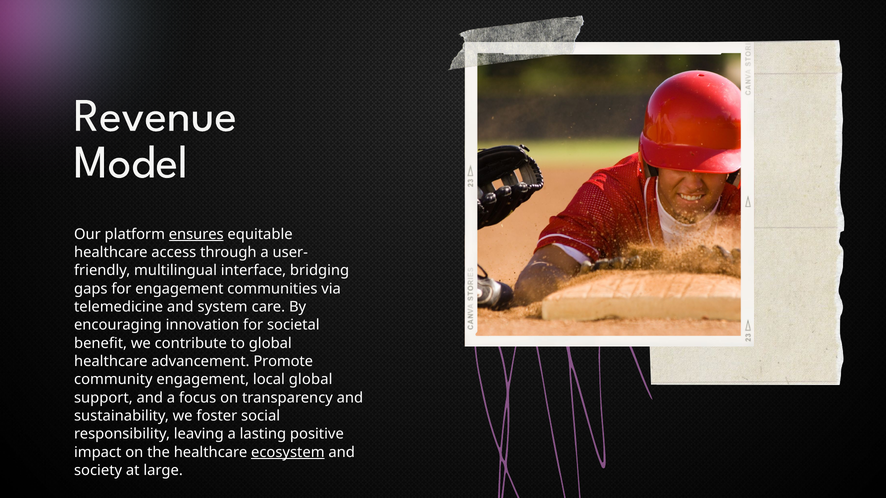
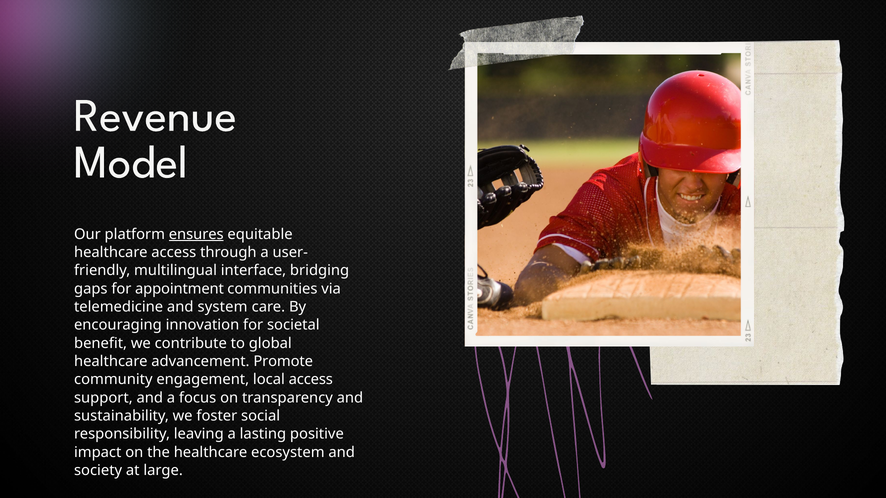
for engagement: engagement -> appointment
local global: global -> access
ecosystem underline: present -> none
